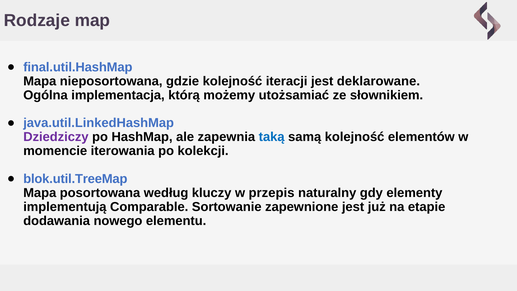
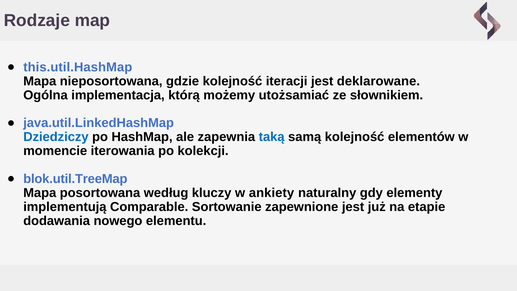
final.util.HashMap: final.util.HashMap -> this.util.HashMap
Dziedziczy colour: purple -> blue
przepis: przepis -> ankiety
